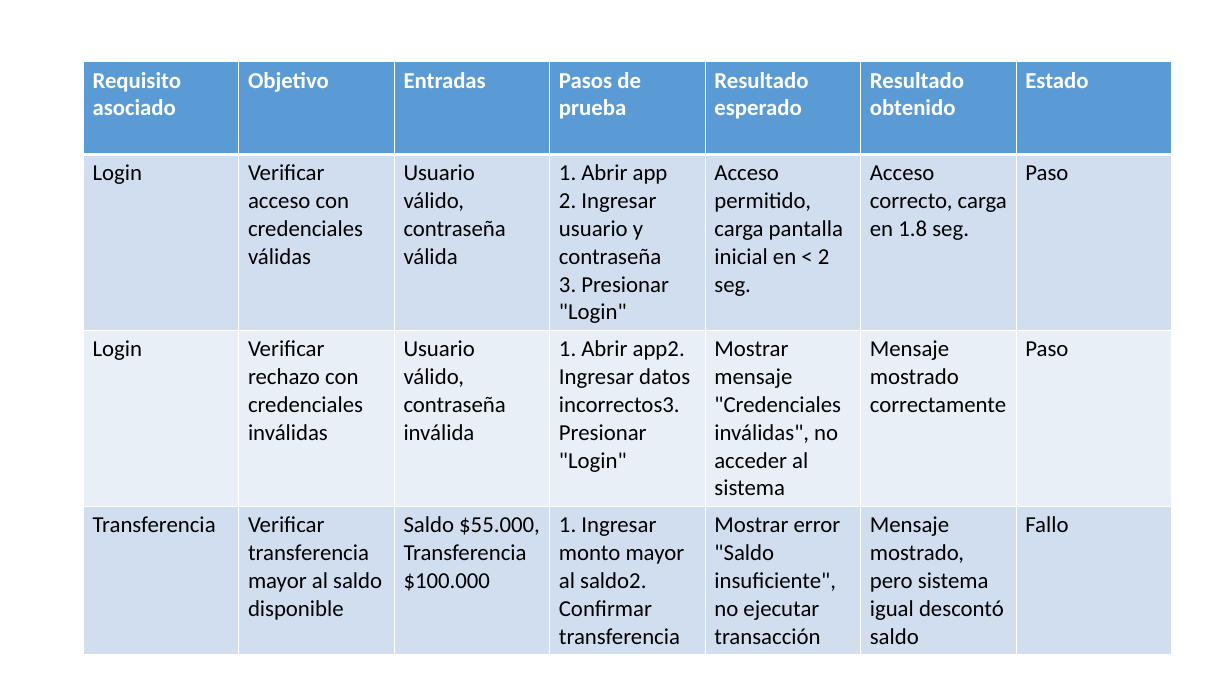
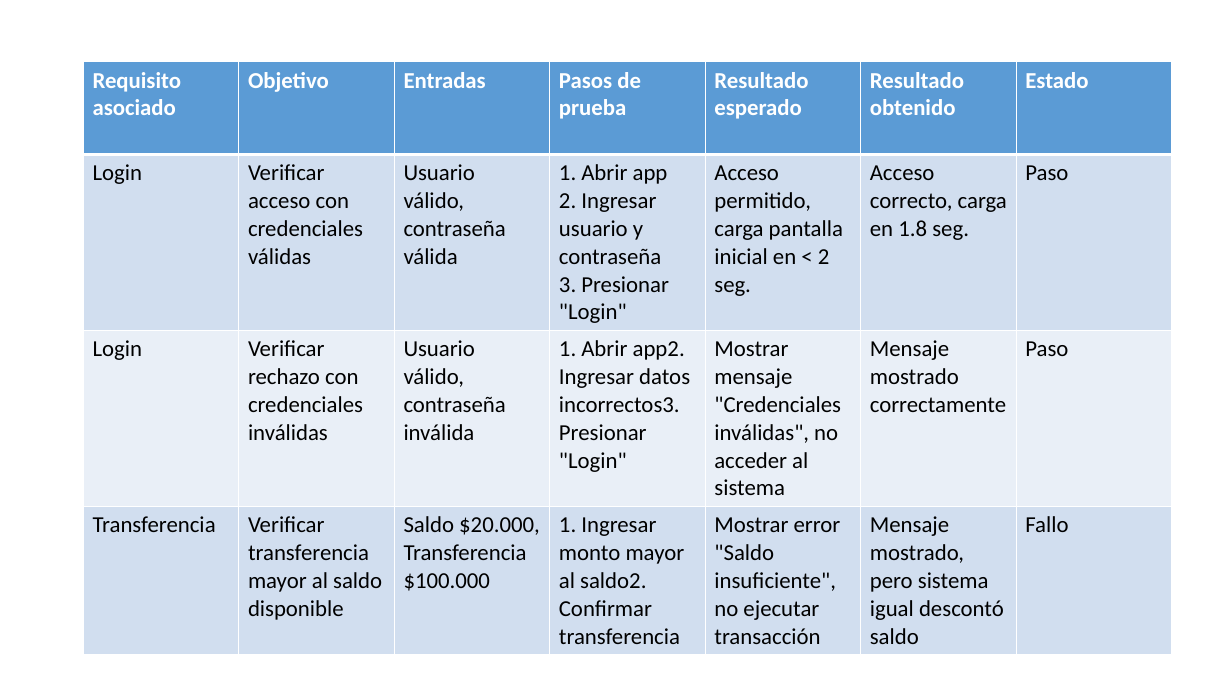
$55.000: $55.000 -> $20.000
